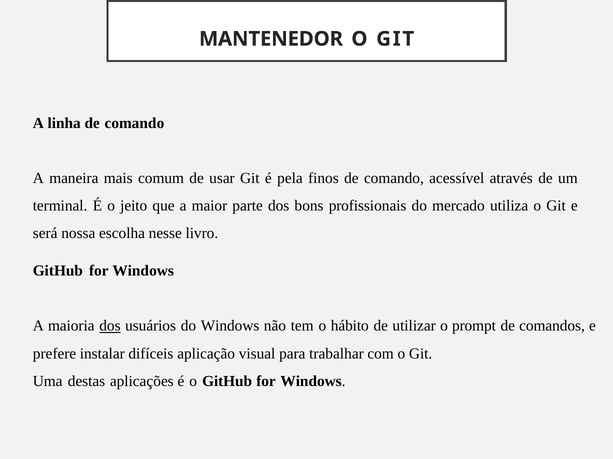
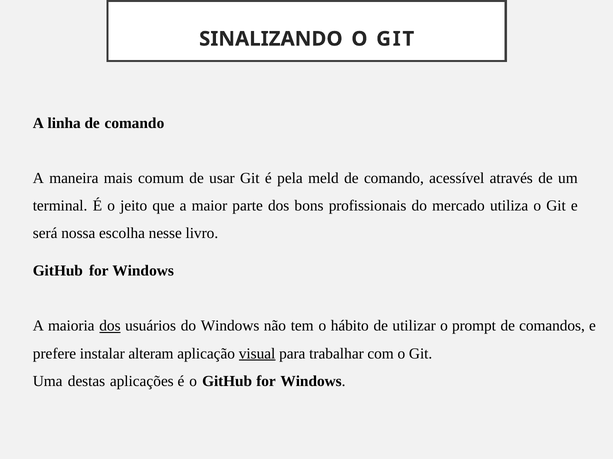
MANTENEDOR: MANTENEDOR -> SINALIZANDO
finos: finos -> meld
difíceis: difíceis -> alteram
visual underline: none -> present
